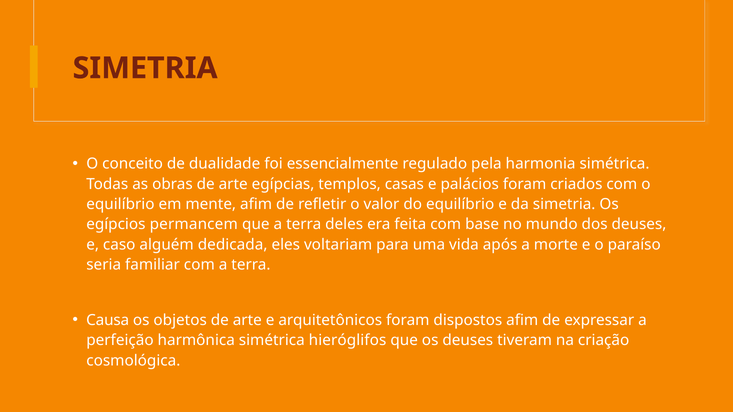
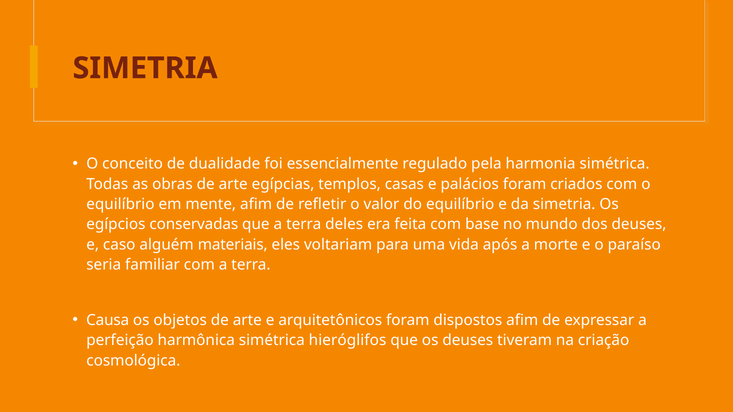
permancem: permancem -> conservadas
dedicada: dedicada -> materiais
